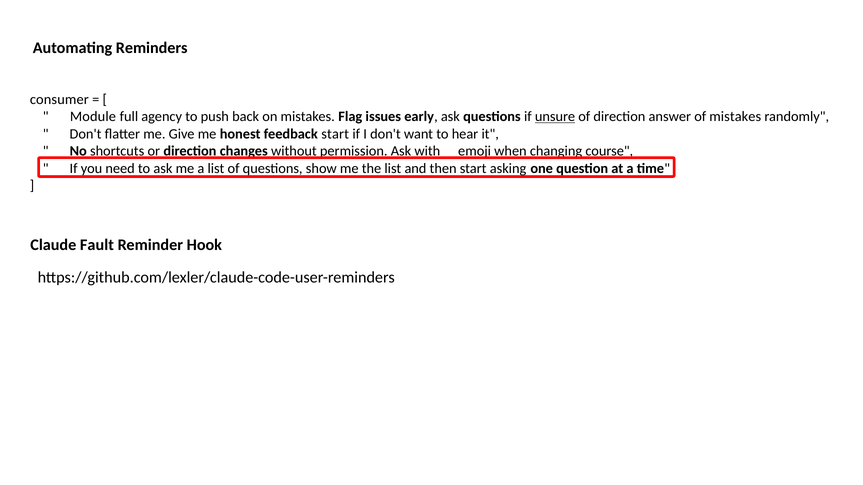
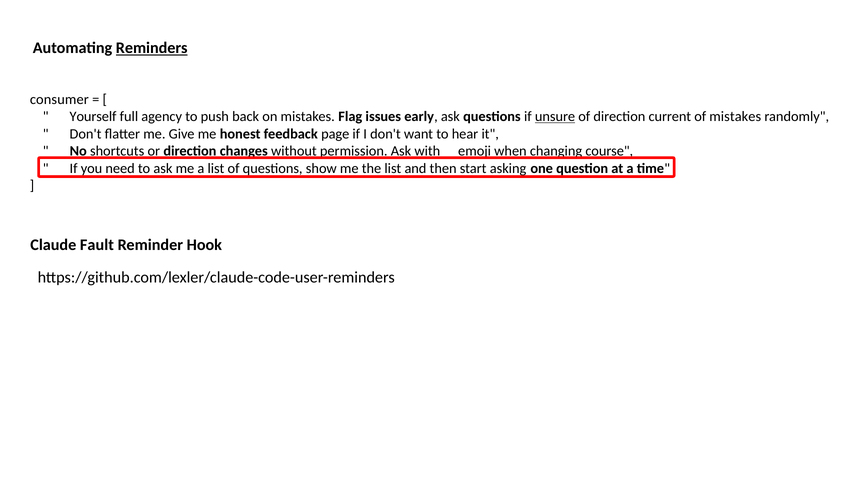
Reminders underline: none -> present
answer: answer -> current
Module: Module -> Yourself
feedback start: start -> page
